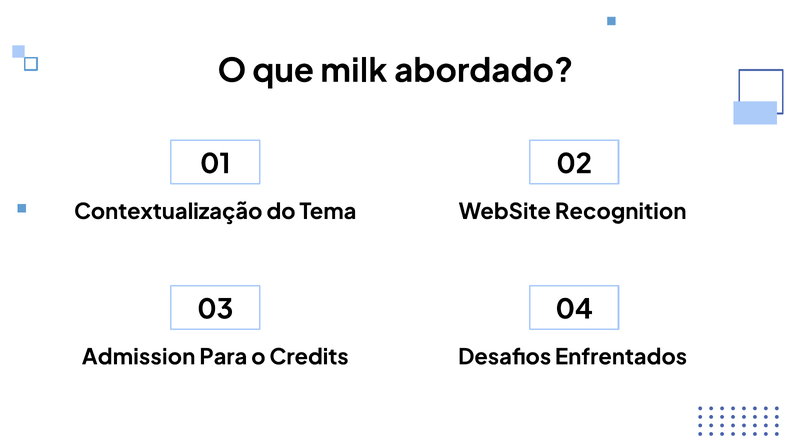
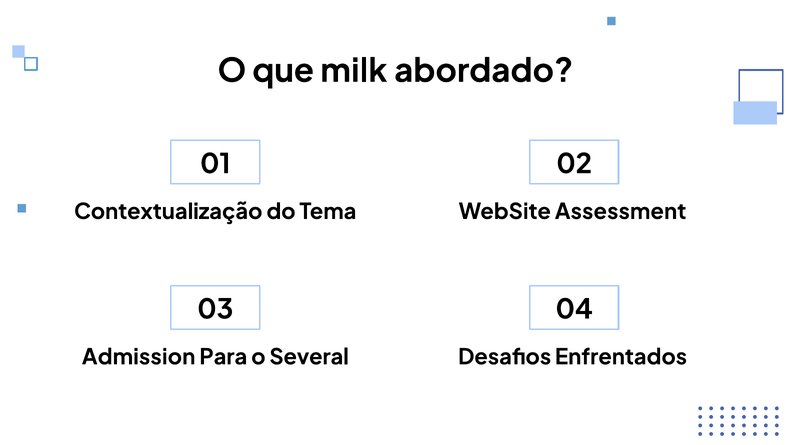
Recognition: Recognition -> Assessment
Credits: Credits -> Several
